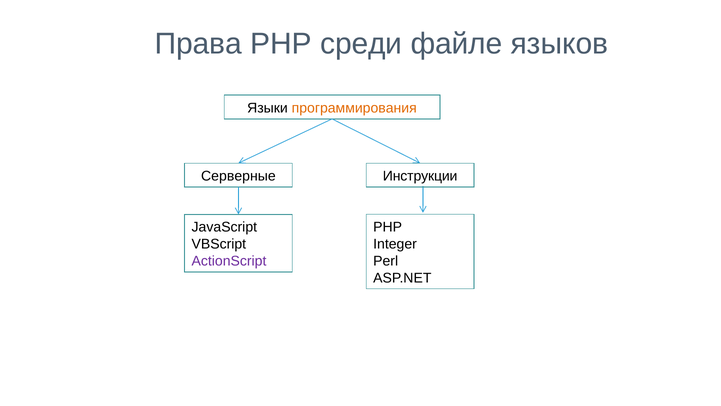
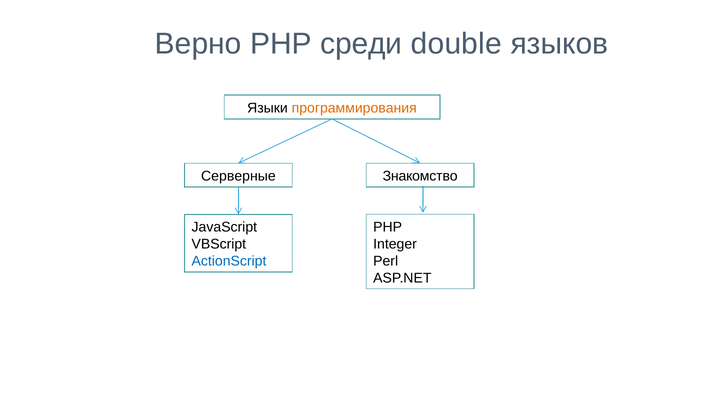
Права: Права -> Верно
файле: файле -> double
Инструкции: Инструкции -> Знакомство
ActionScript colour: purple -> blue
